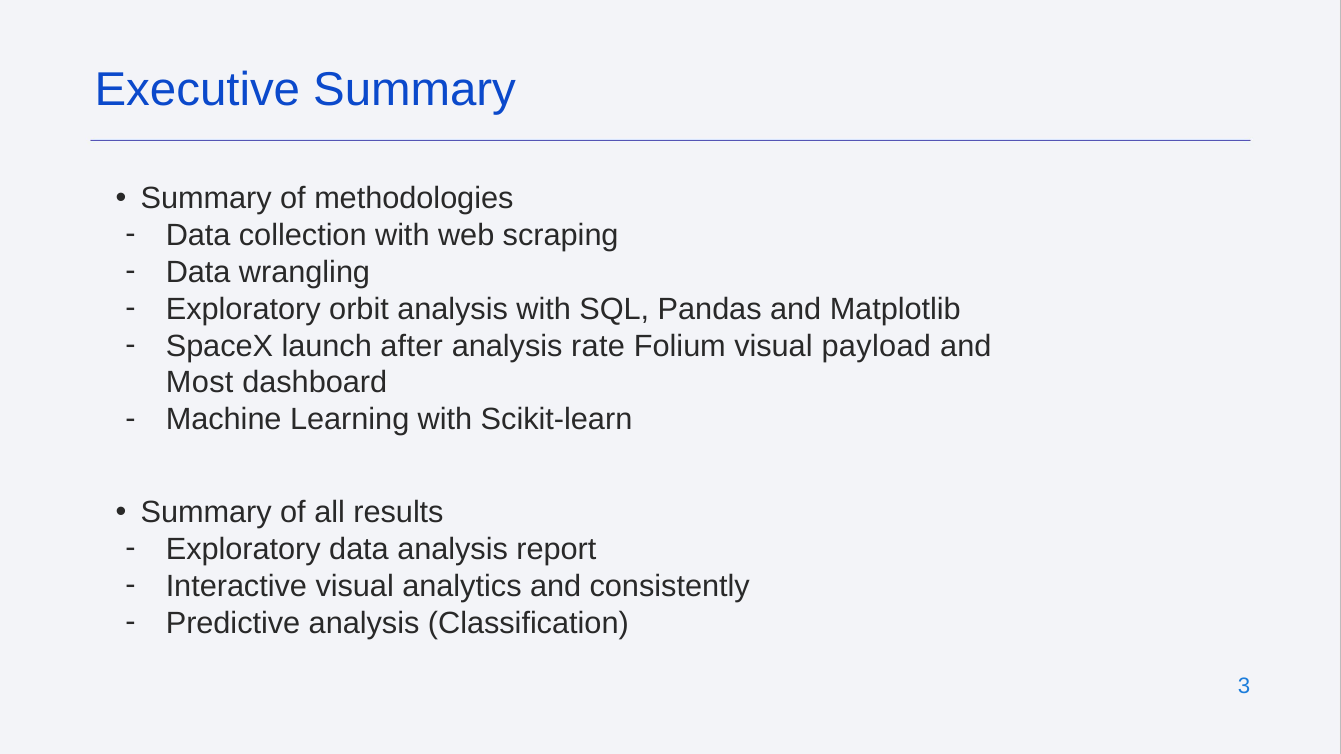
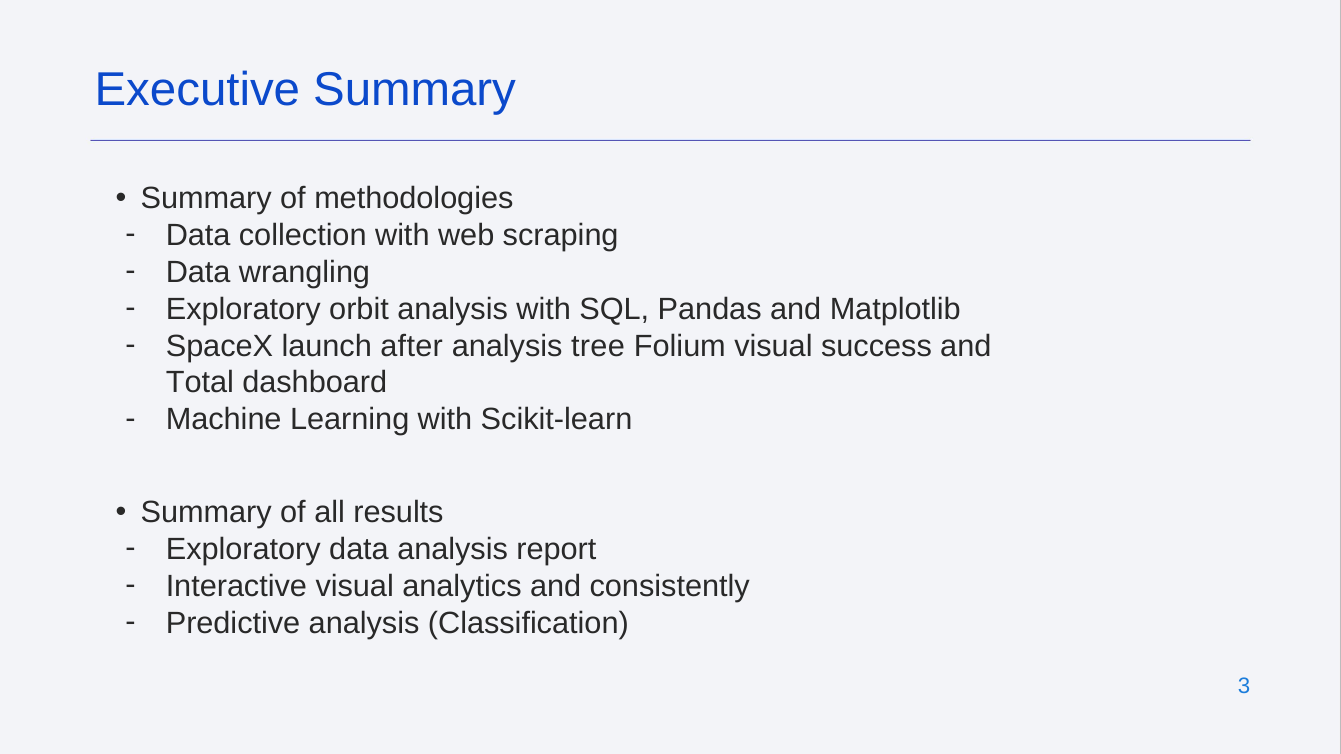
rate: rate -> tree
payload: payload -> success
Most: Most -> Total
